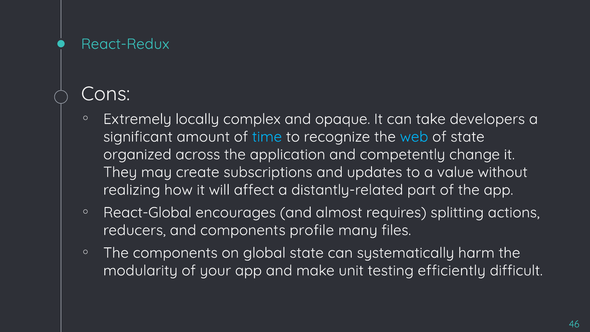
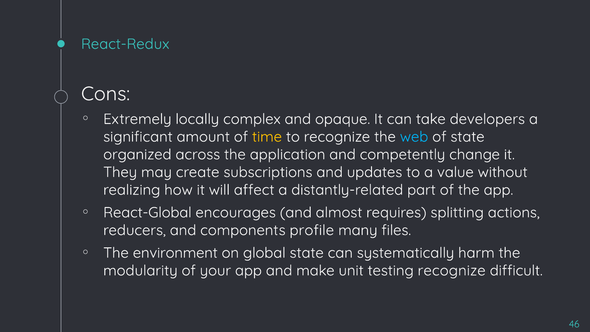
time colour: light blue -> yellow
The components: components -> environment
testing efficiently: efficiently -> recognize
